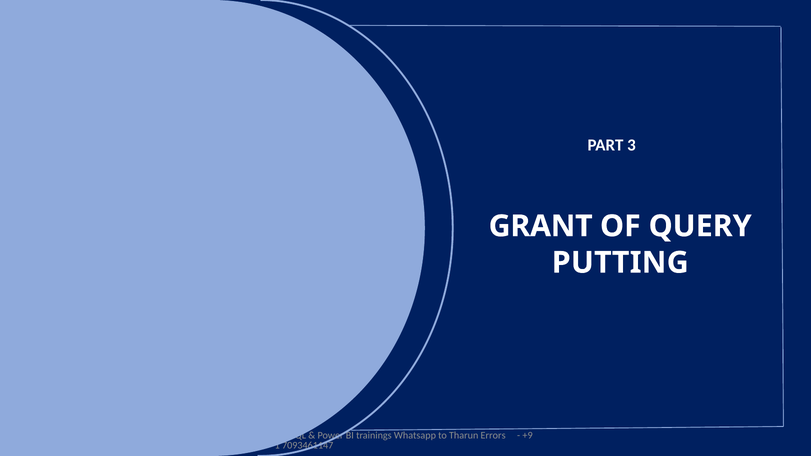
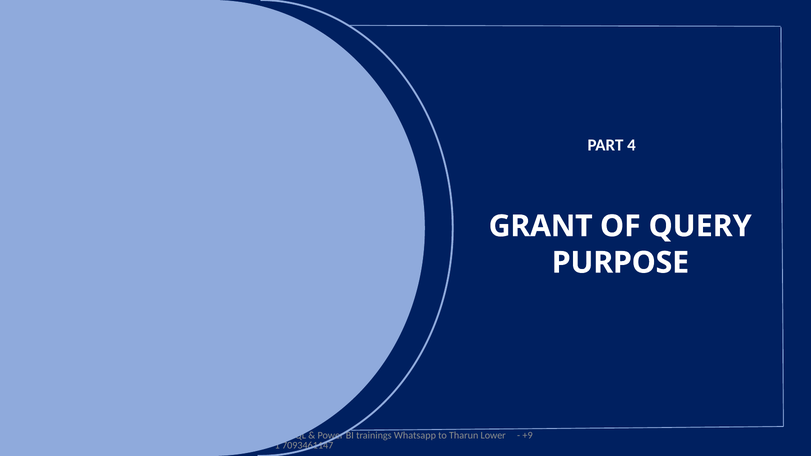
3: 3 -> 4
PUTTING: PUTTING -> PURPOSE
Errors: Errors -> Lower
